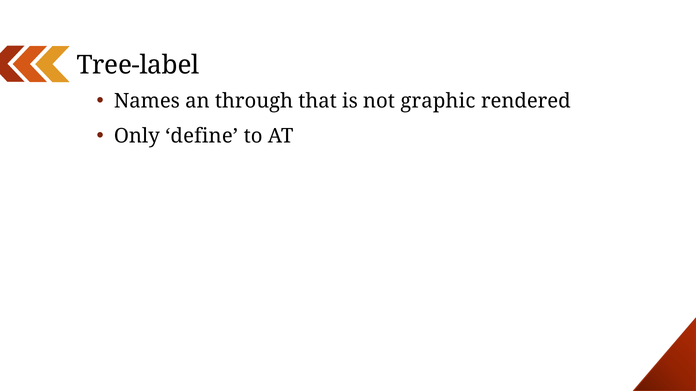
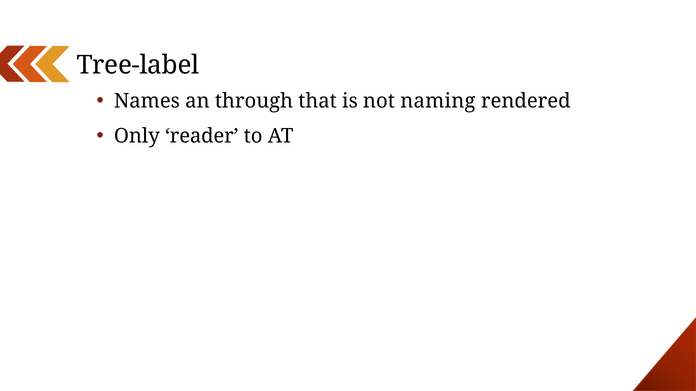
graphic: graphic -> naming
define: define -> reader
